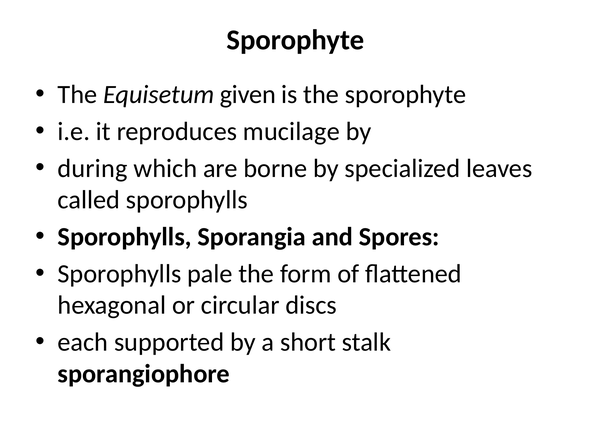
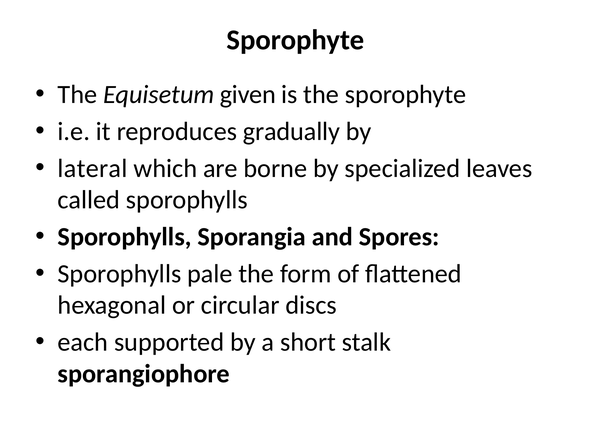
mucilage: mucilage -> gradually
during: during -> lateral
